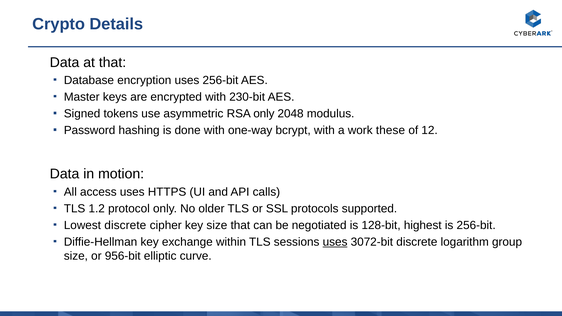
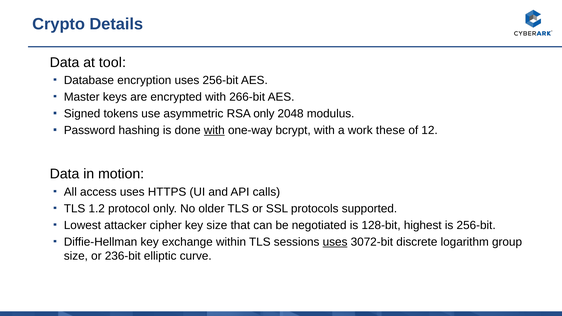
at that: that -> tool
230-bit: 230-bit -> 266-bit
with at (214, 130) underline: none -> present
Lowest discrete: discrete -> attacker
956-bit: 956-bit -> 236-bit
